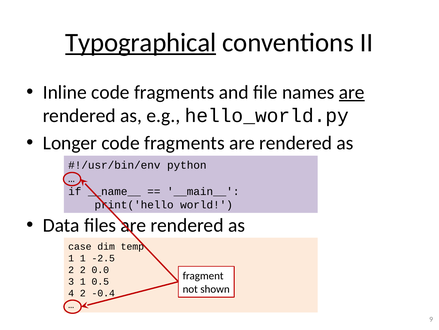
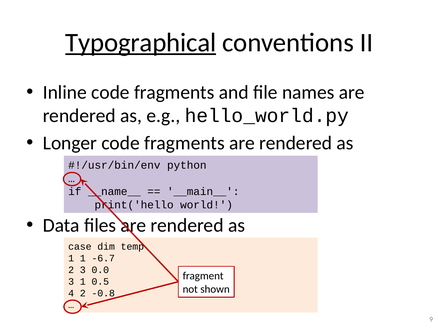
are at (352, 92) underline: present -> none
-2.5: -2.5 -> -6.7
2 2: 2 -> 3
-0.4: -0.4 -> -0.8
